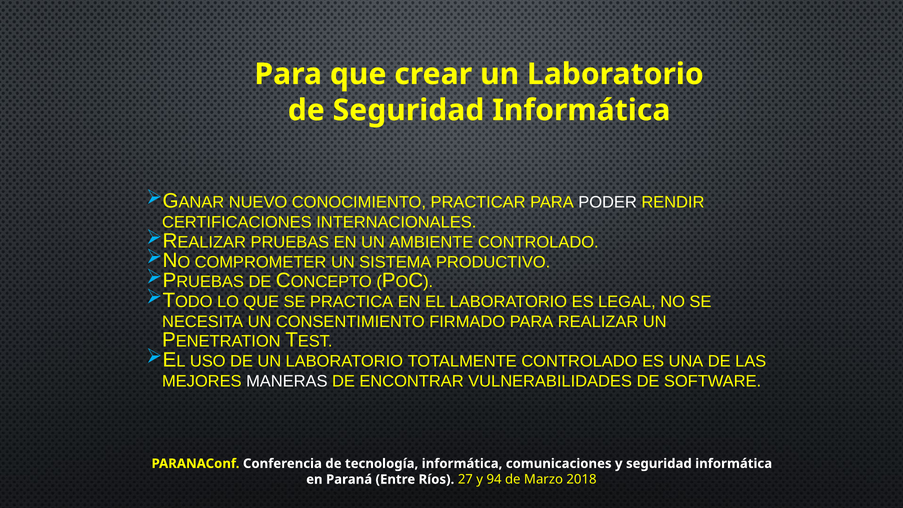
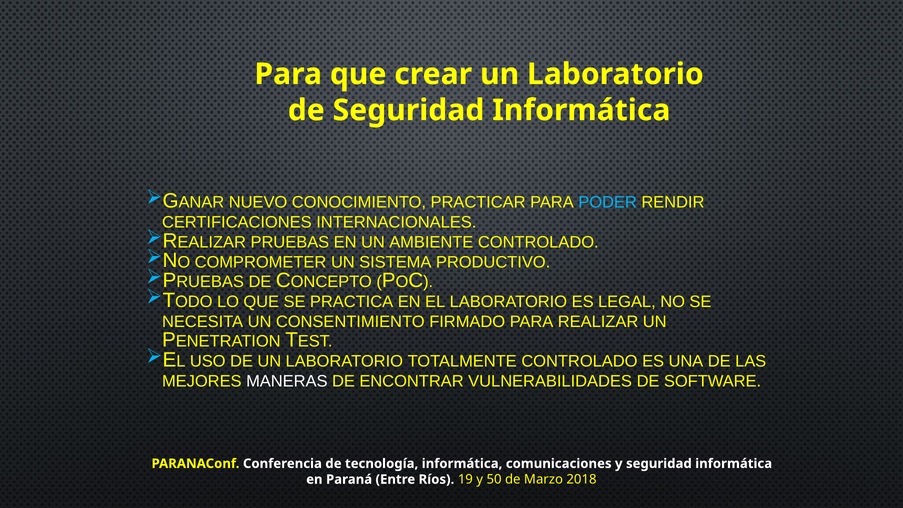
PODER colour: white -> light blue
27: 27 -> 19
94: 94 -> 50
